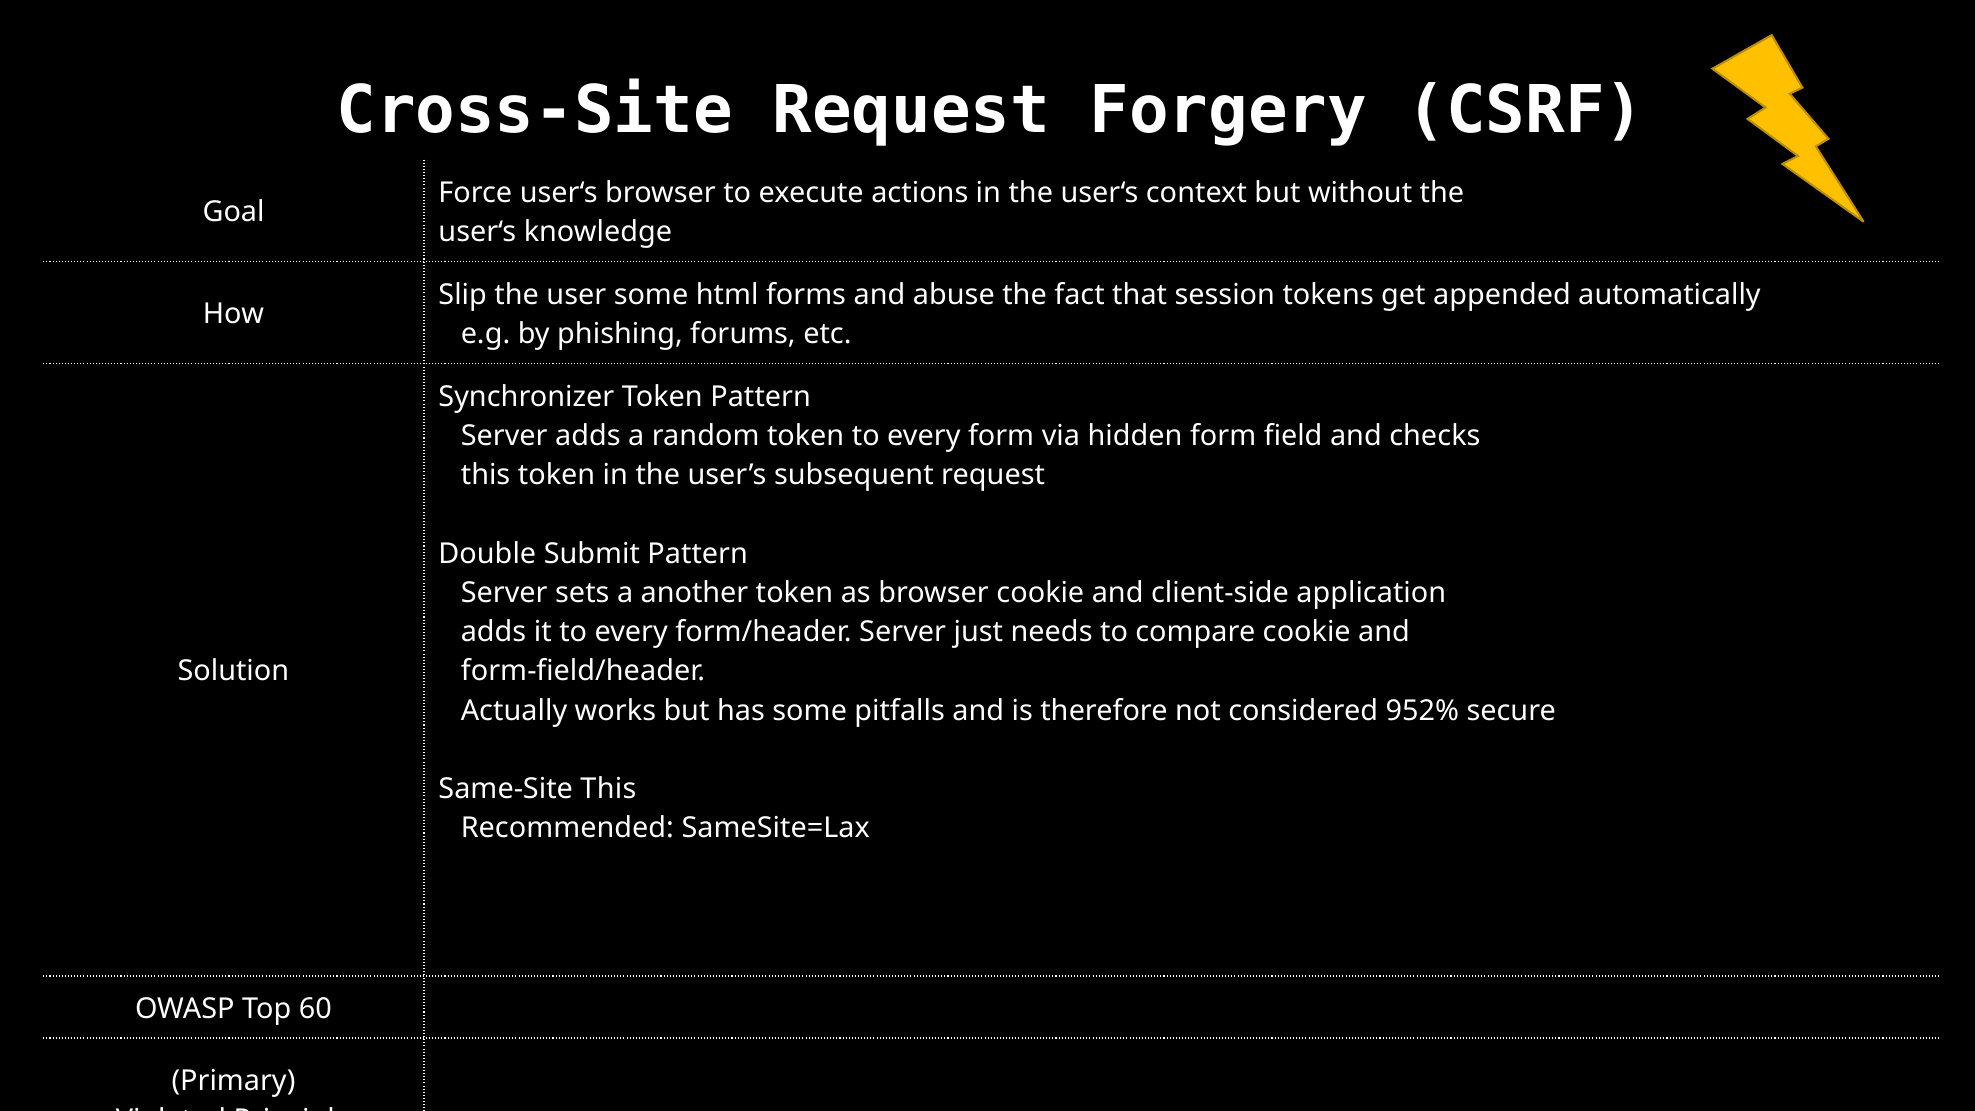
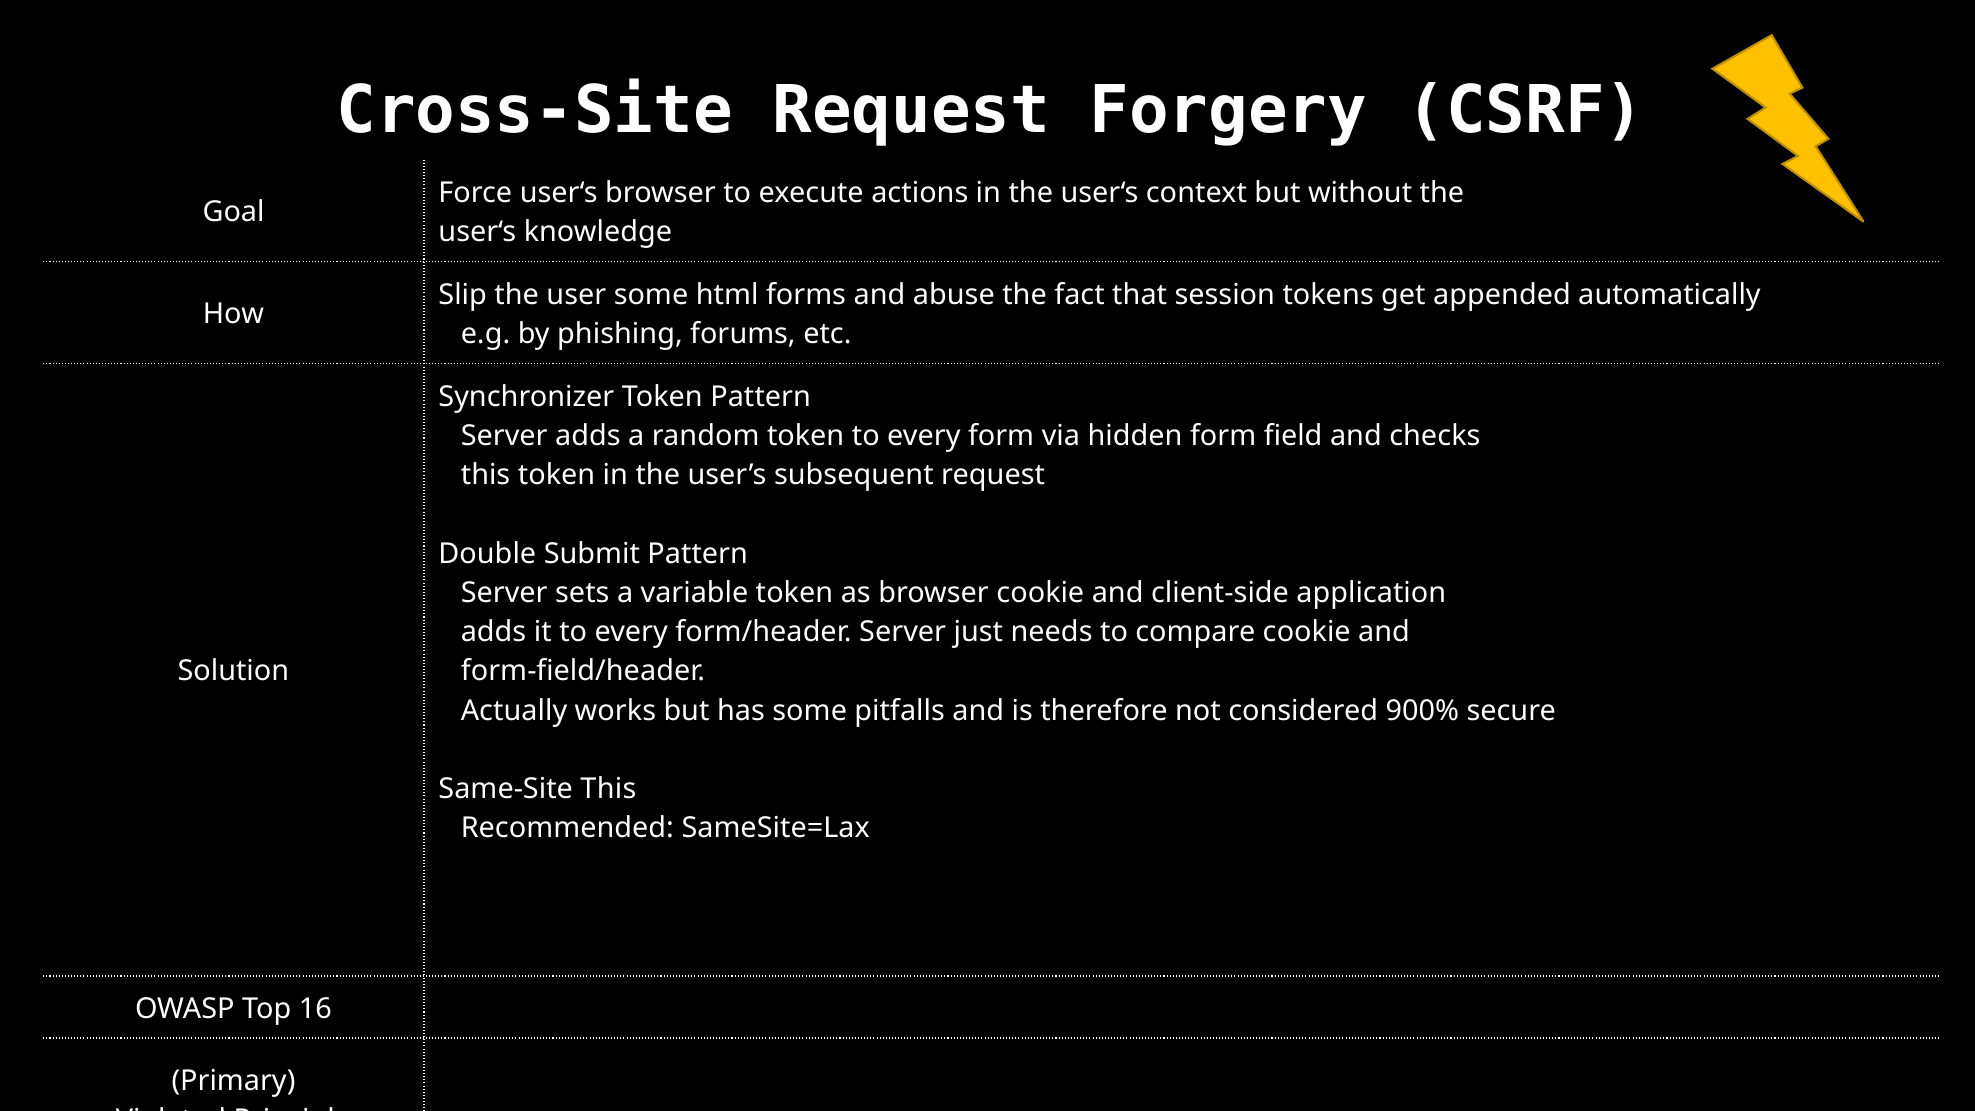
another: another -> variable
952%: 952% -> 900%
60: 60 -> 16
